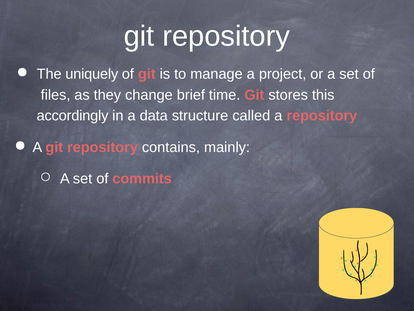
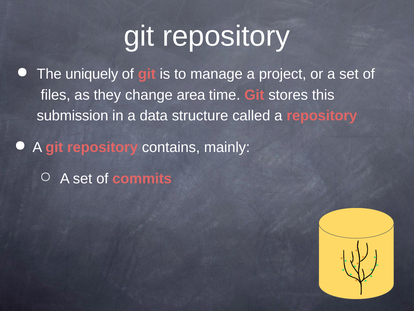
brief: brief -> area
accordingly: accordingly -> submission
